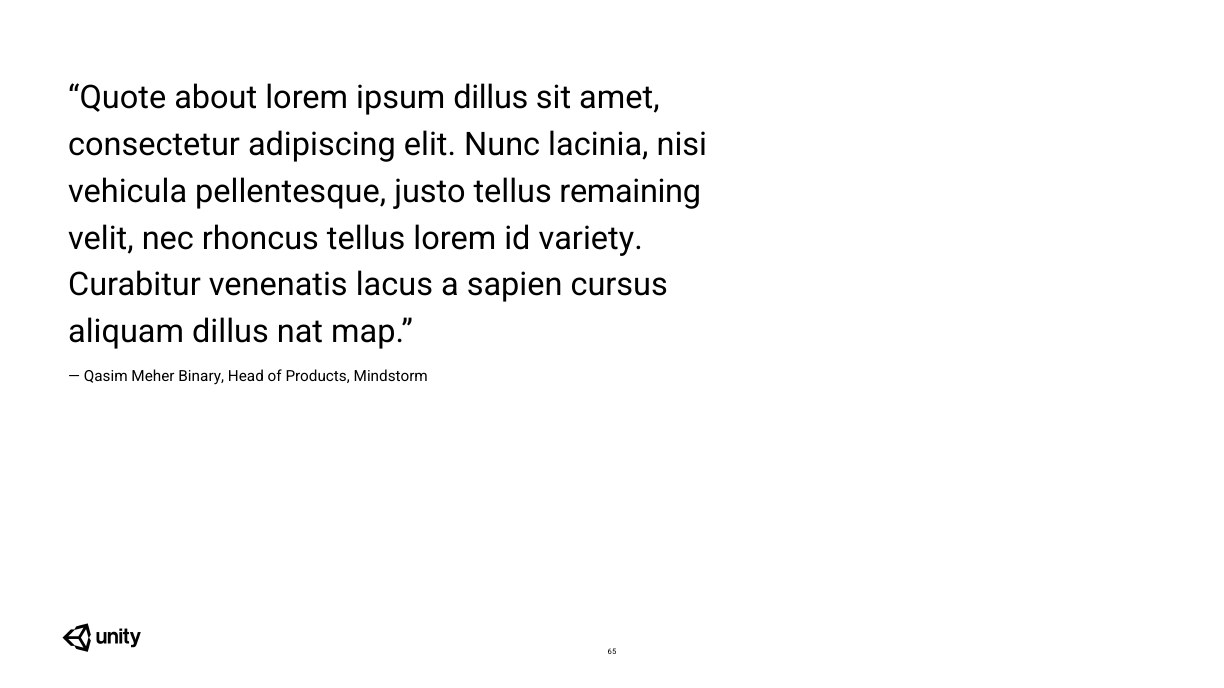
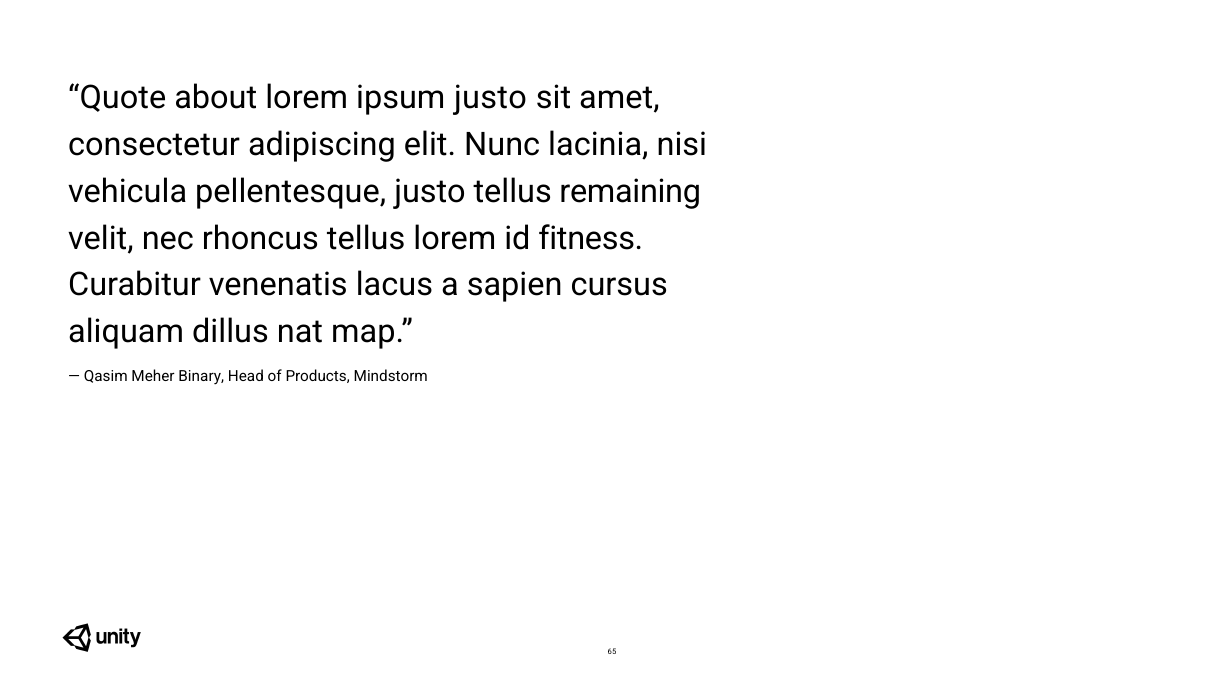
ipsum dillus: dillus -> justo
variety: variety -> fitness
